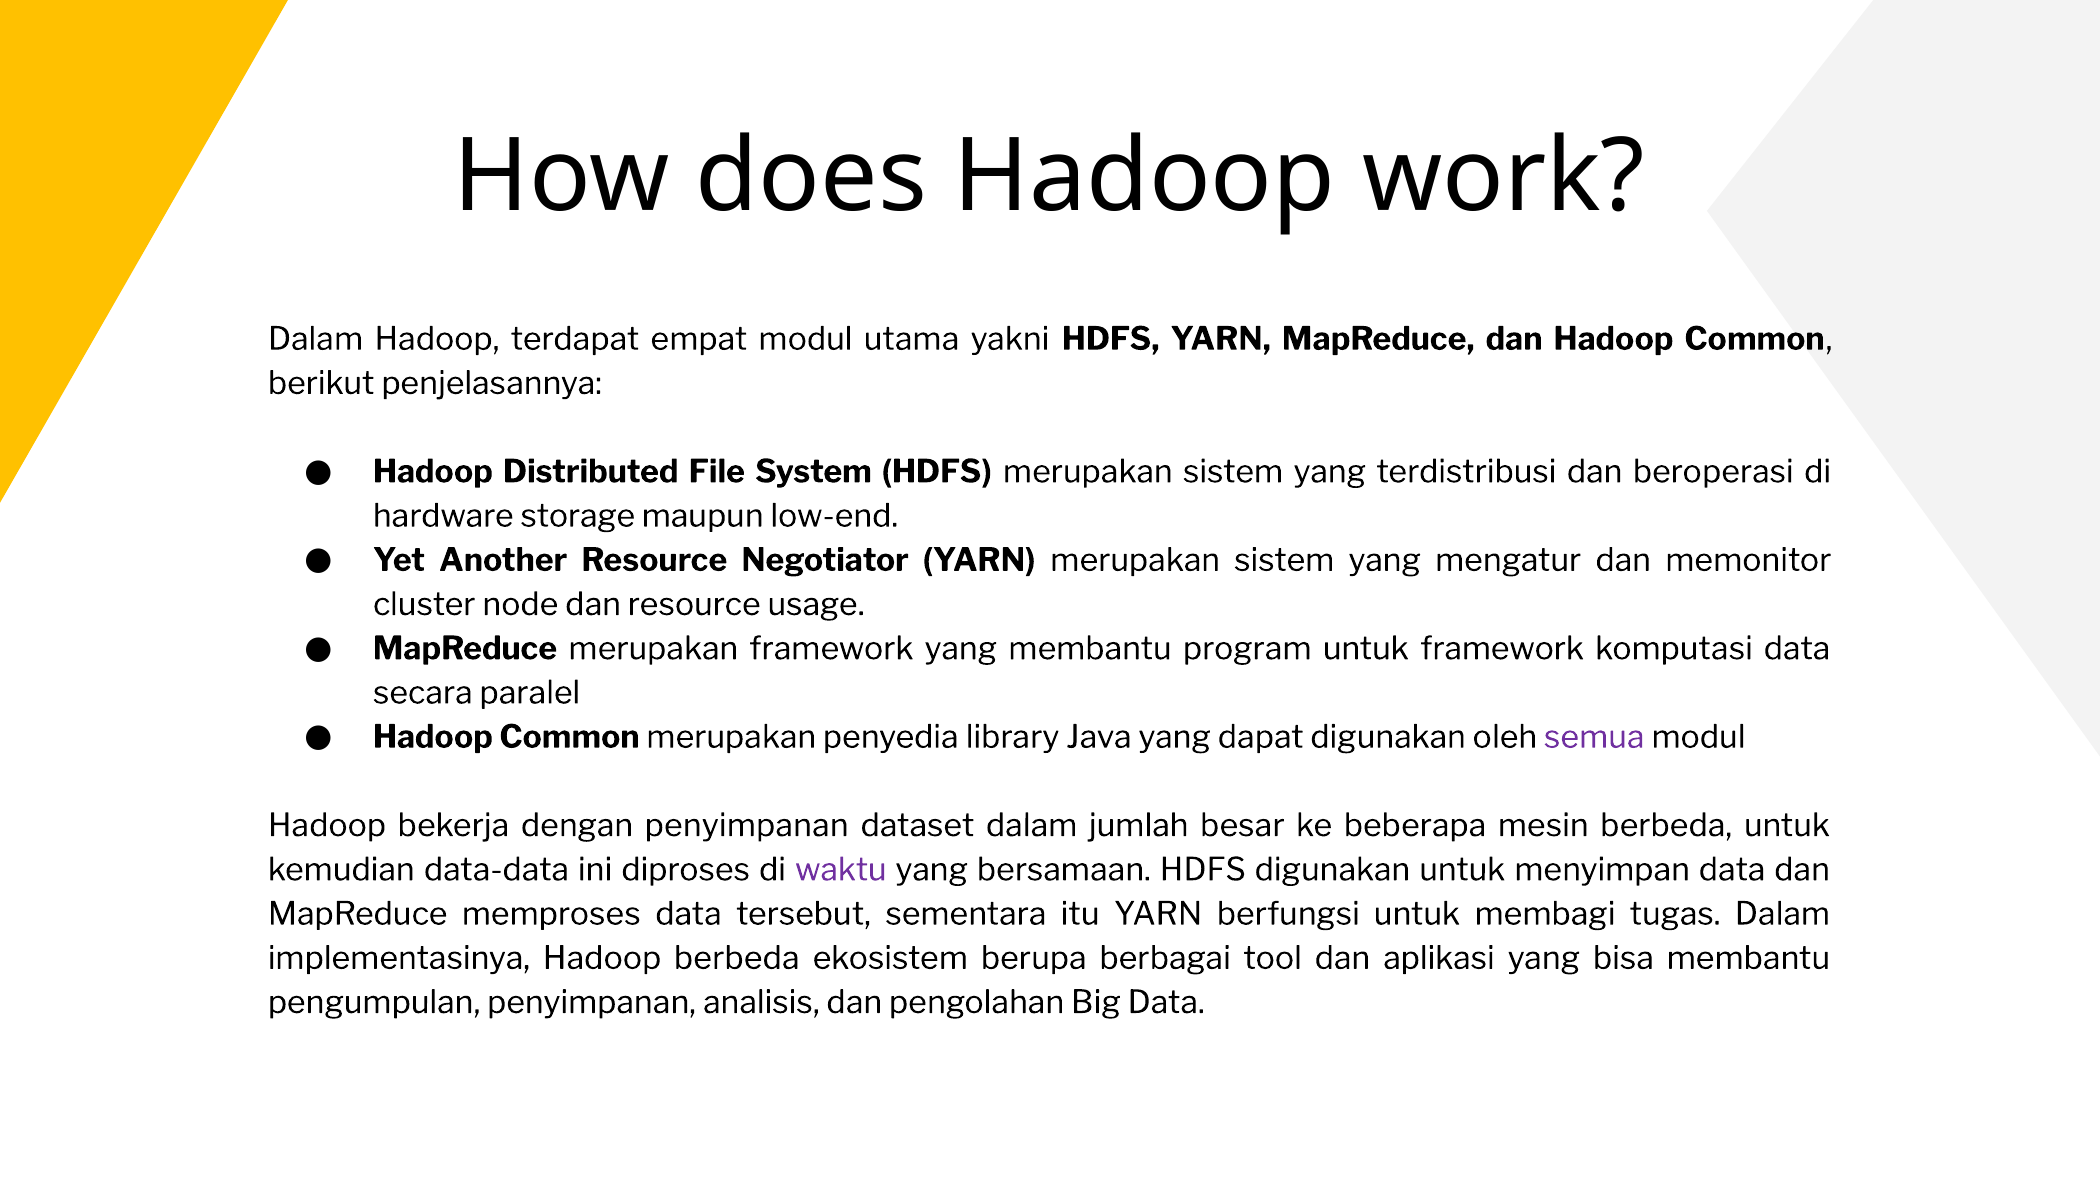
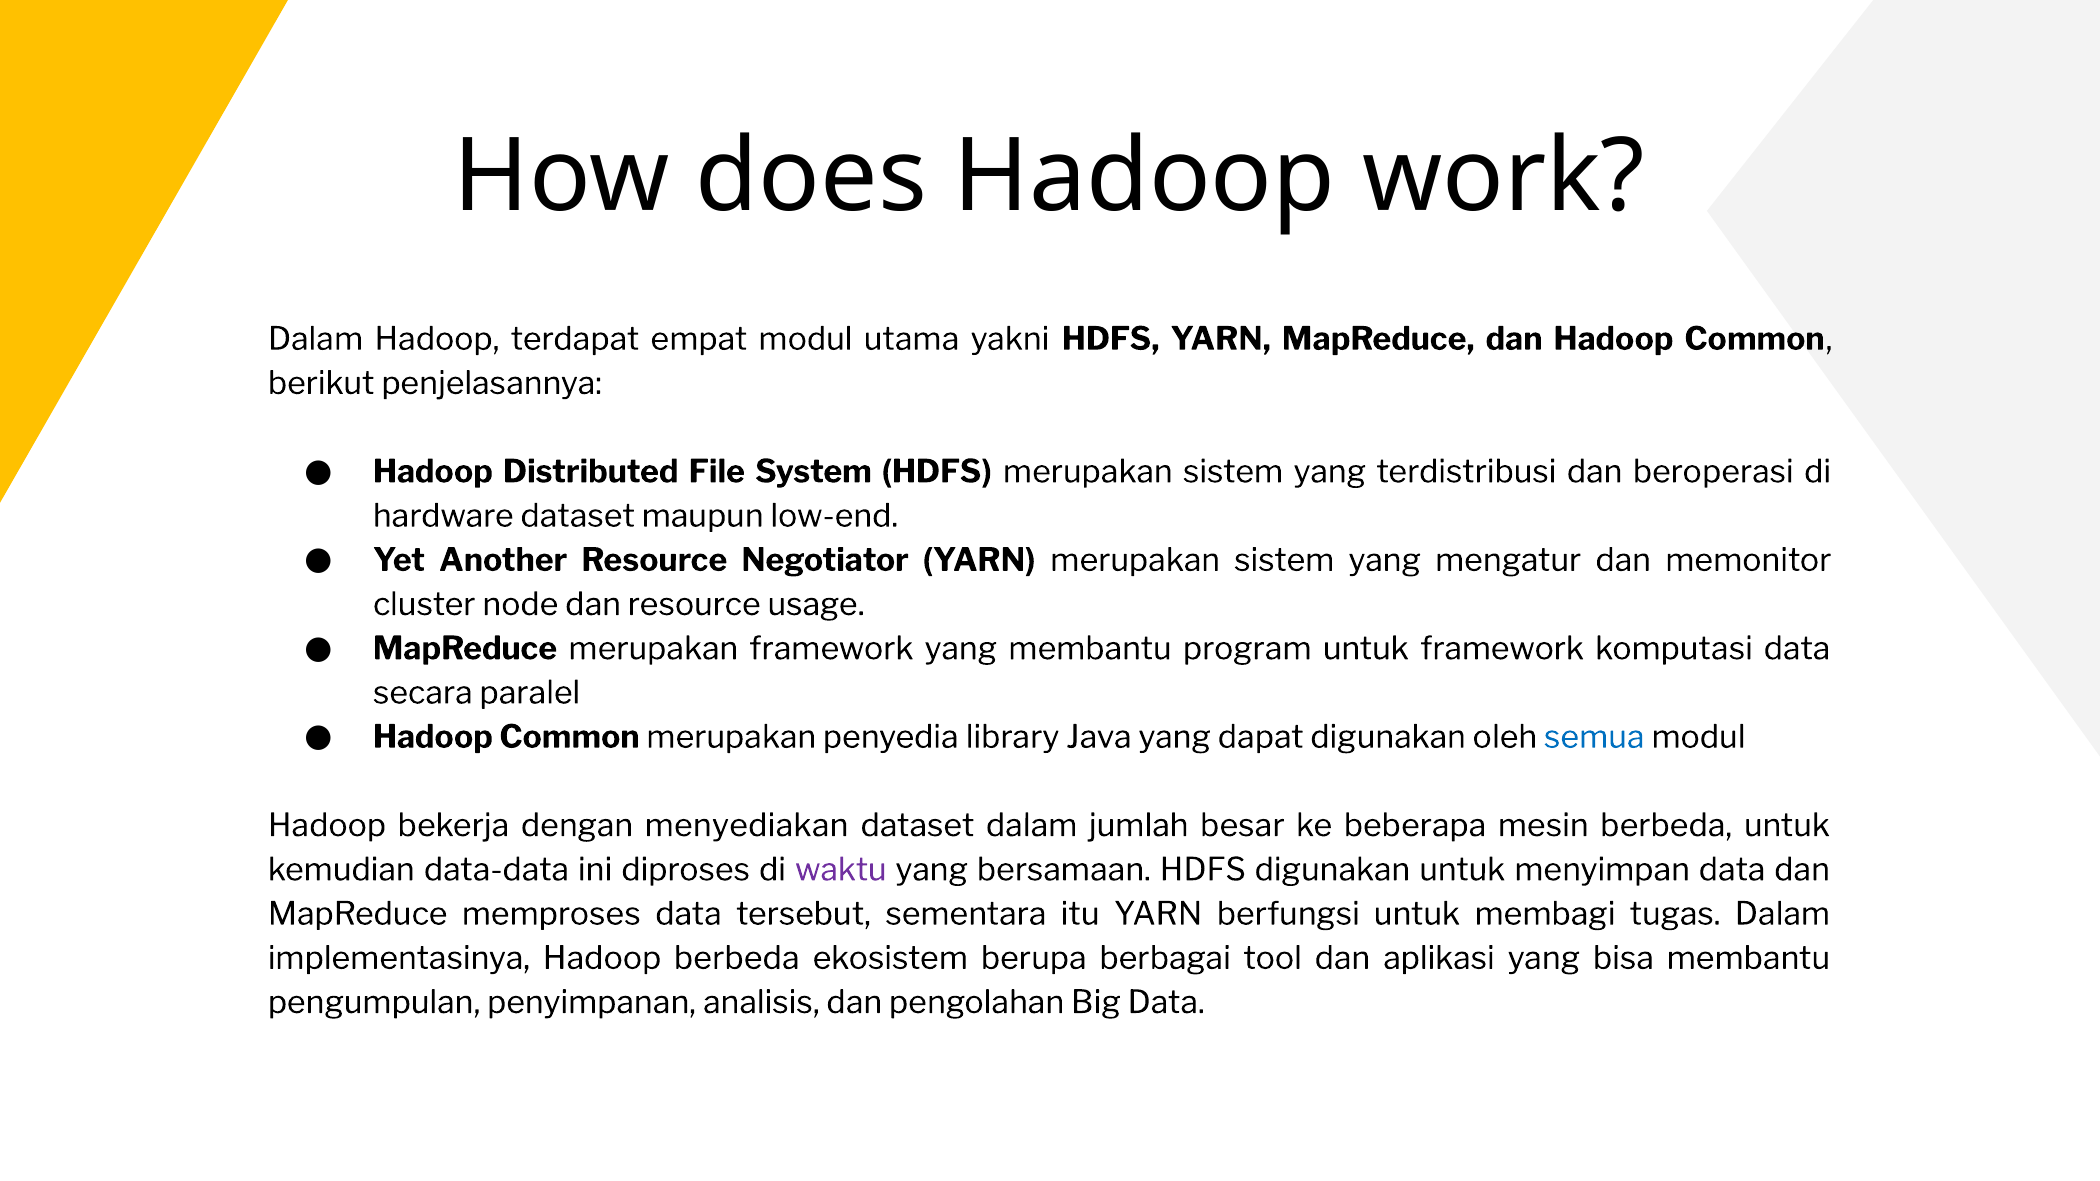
hardware storage: storage -> dataset
semua colour: purple -> blue
dengan penyimpanan: penyimpanan -> menyediakan
